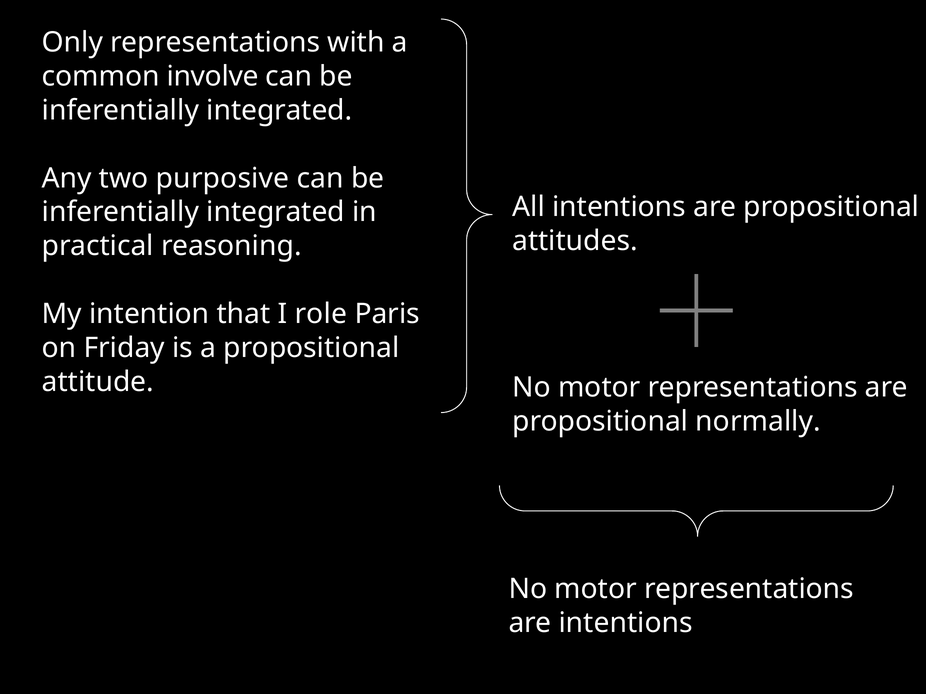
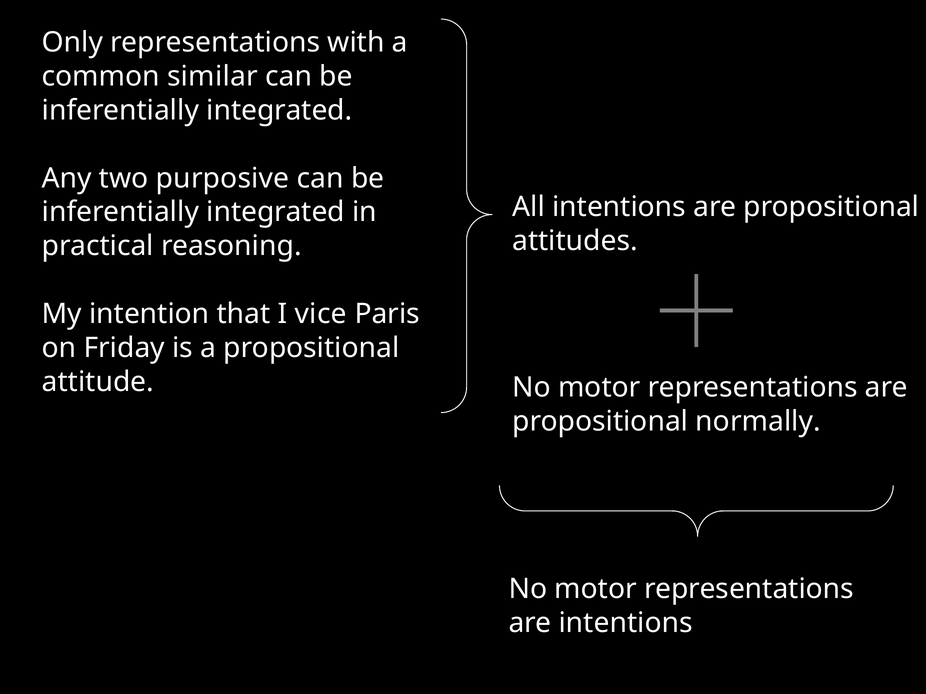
involve: involve -> similar
role: role -> vice
